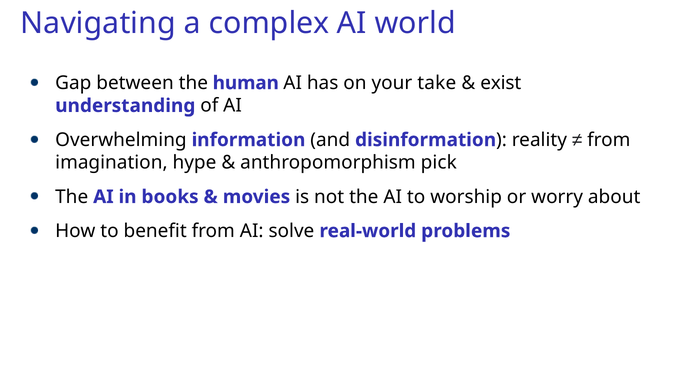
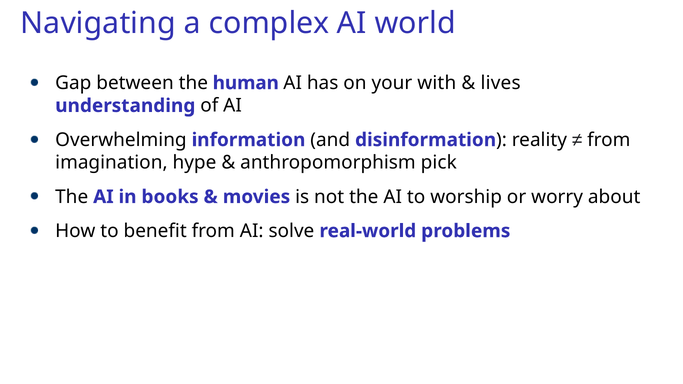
take: take -> with
exist: exist -> lives
